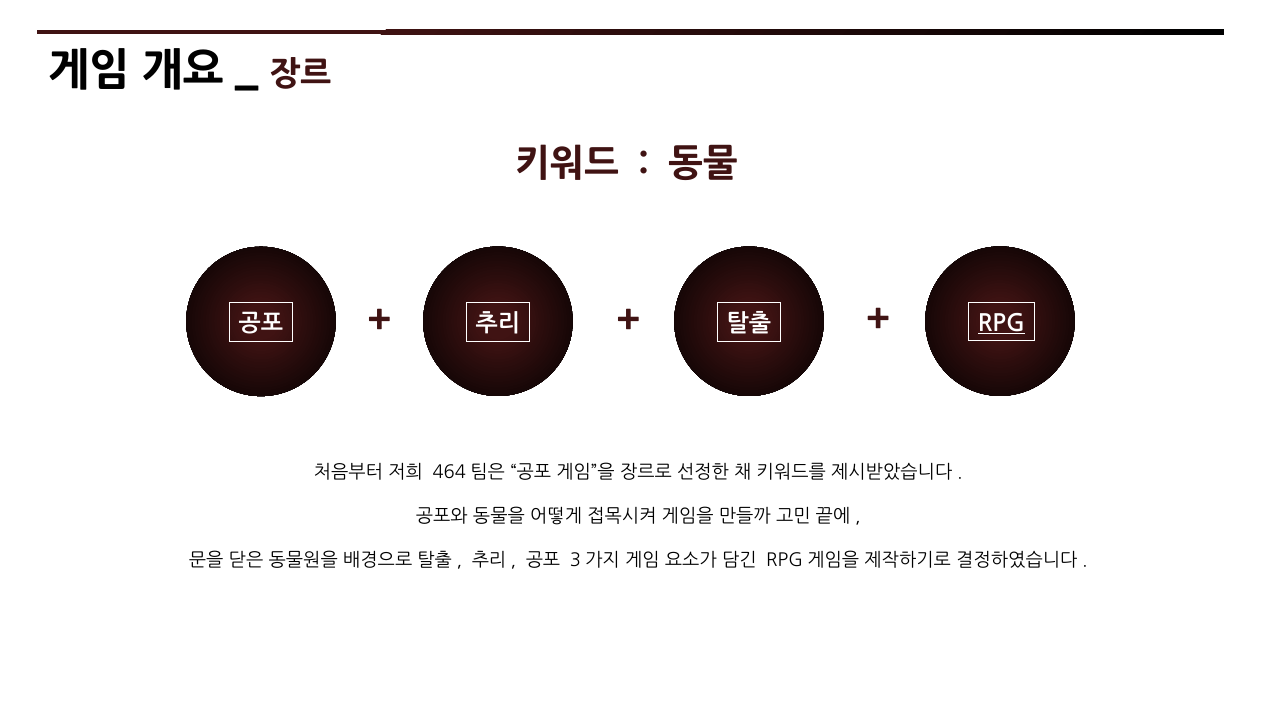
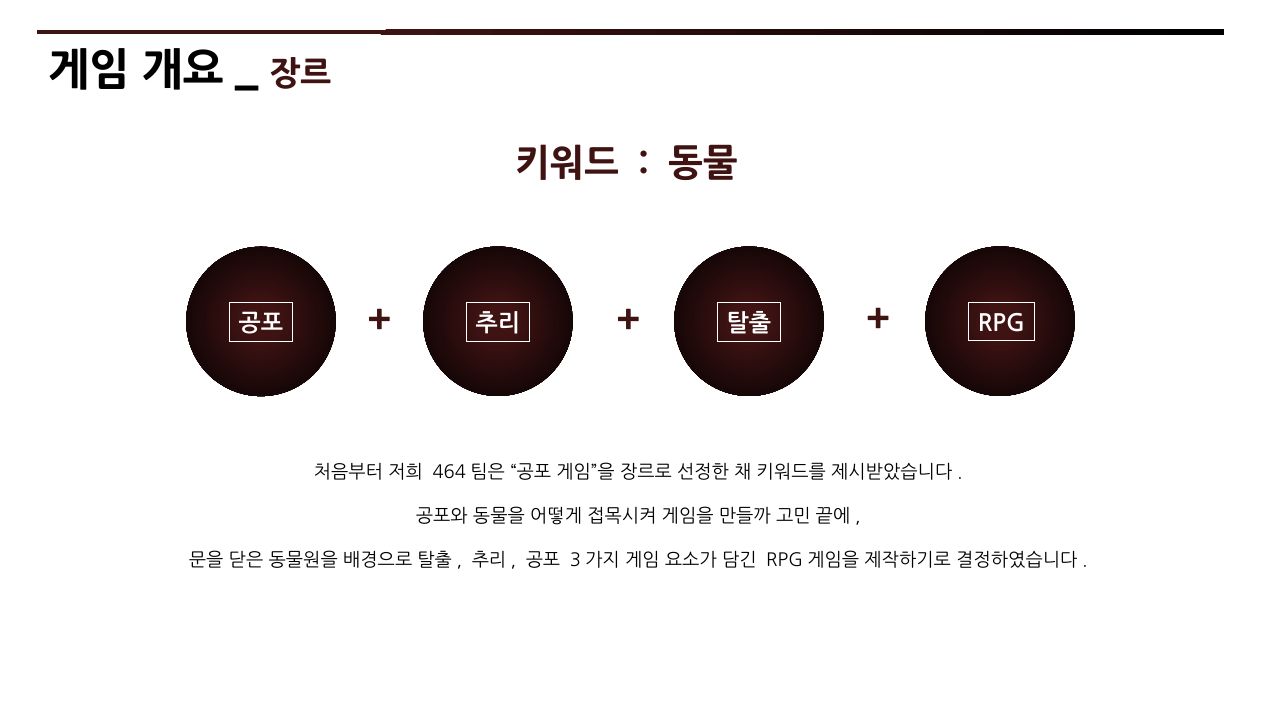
RPG underline: present -> none
